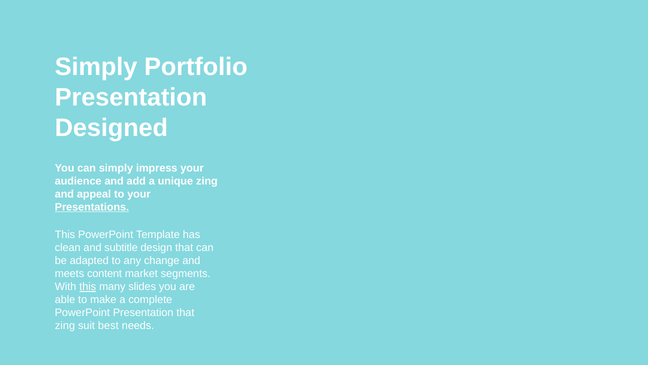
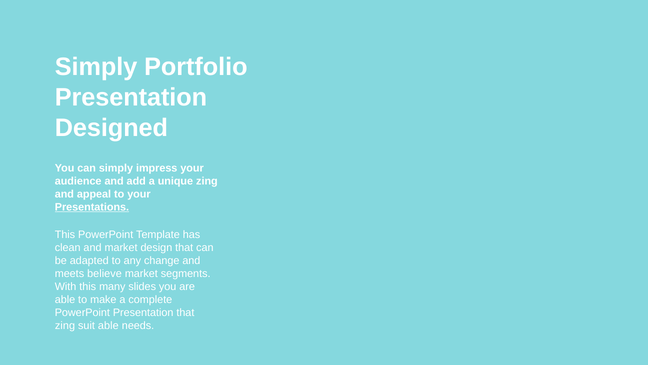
and subtitle: subtitle -> market
content: content -> believe
this at (88, 286) underline: present -> none
suit best: best -> able
